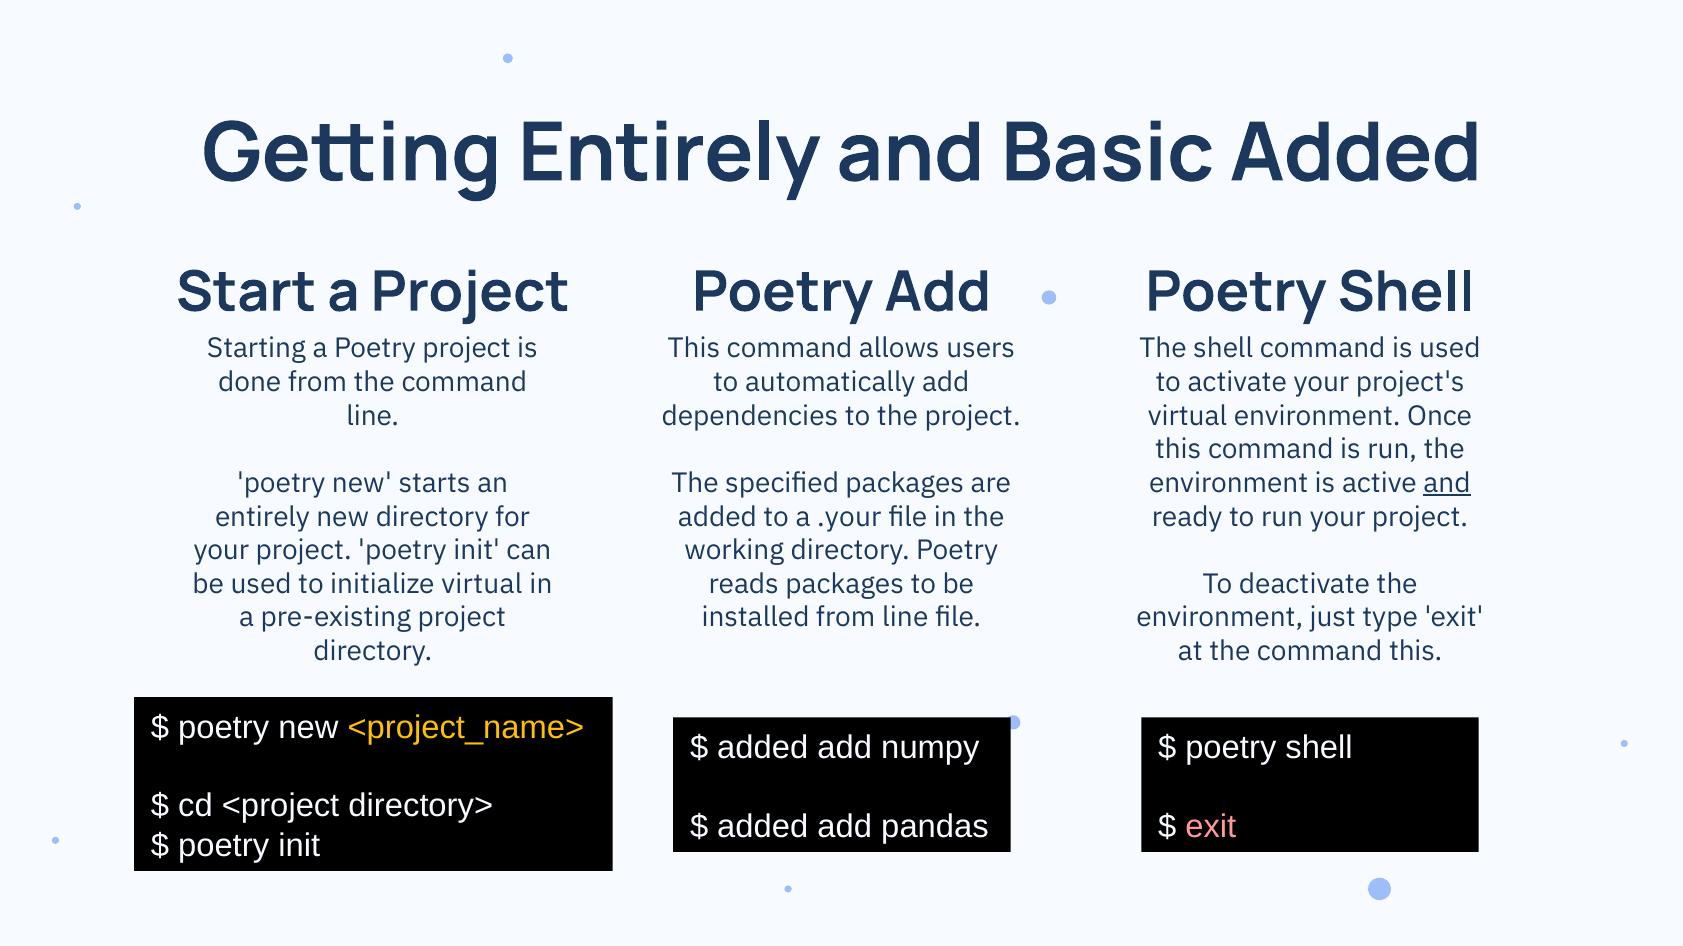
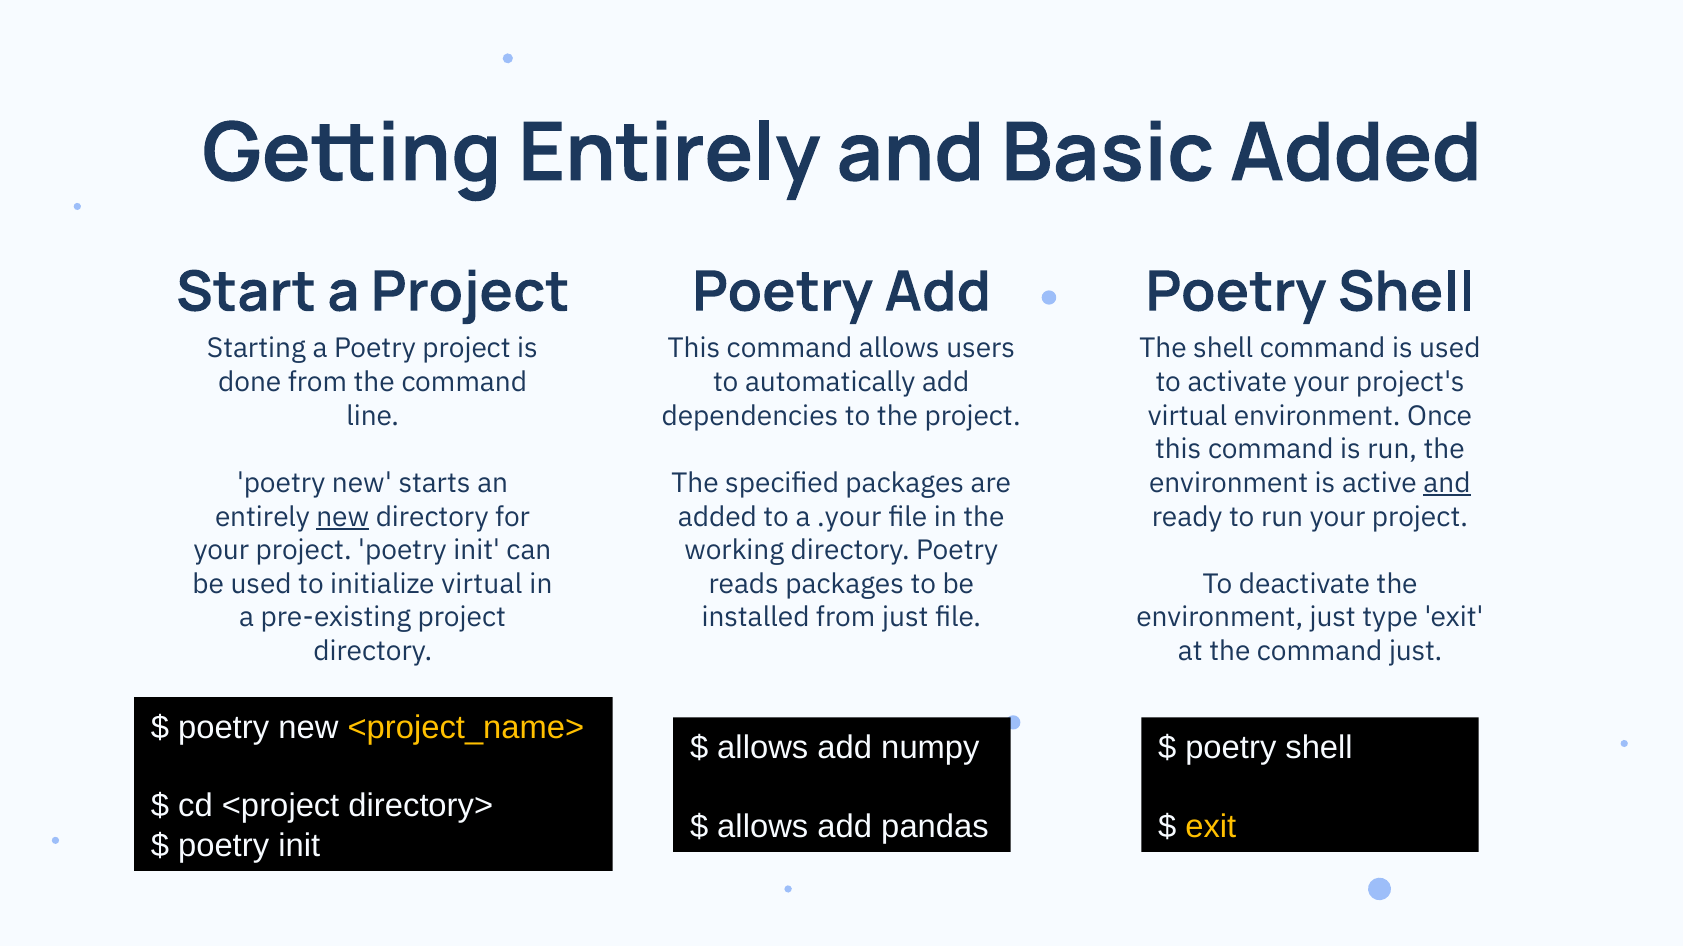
new at (343, 517) underline: none -> present
from line: line -> just
command this: this -> just
added at (763, 748): added -> allows
added at (763, 827): added -> allows
exit at (1211, 827) colour: pink -> yellow
